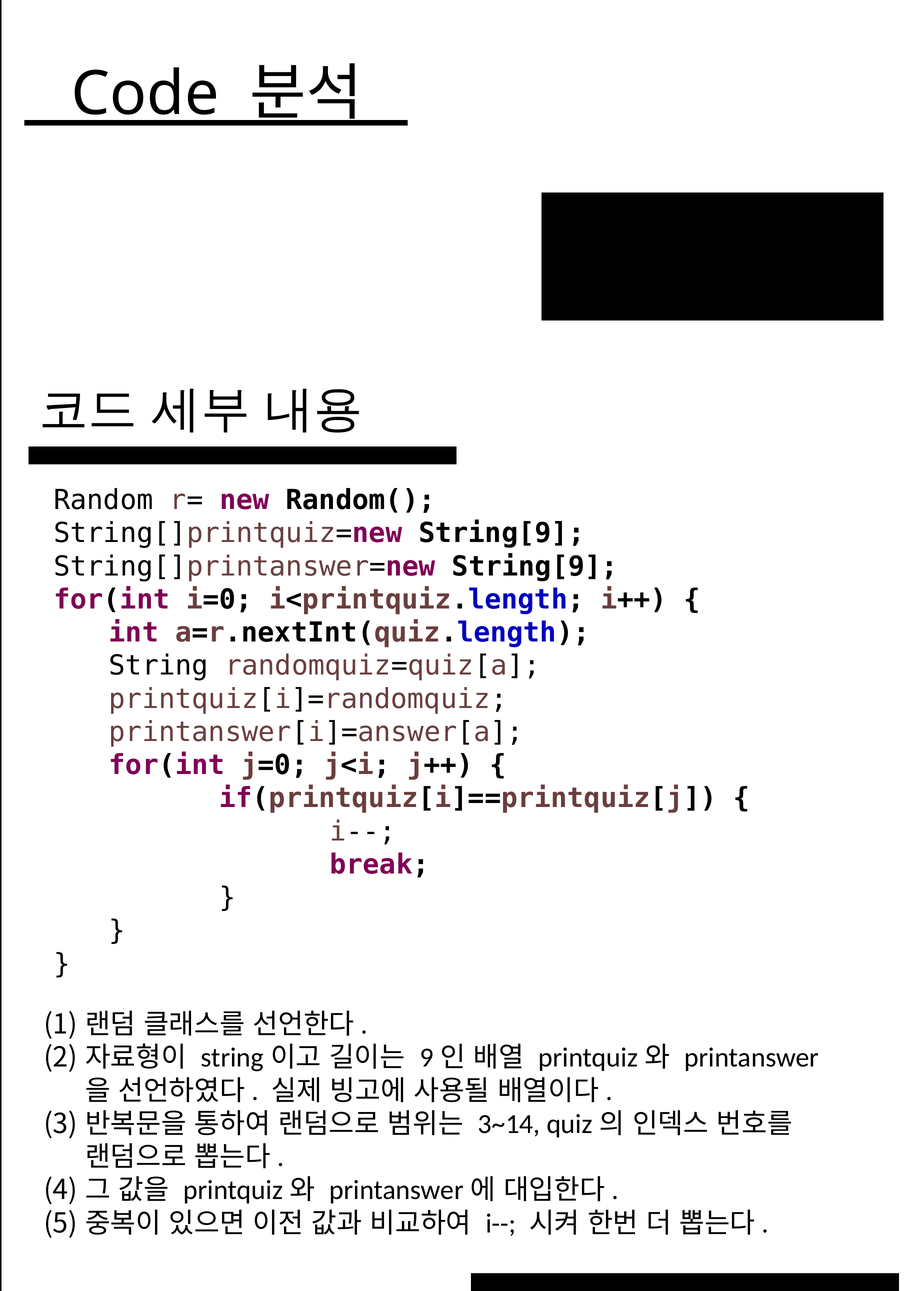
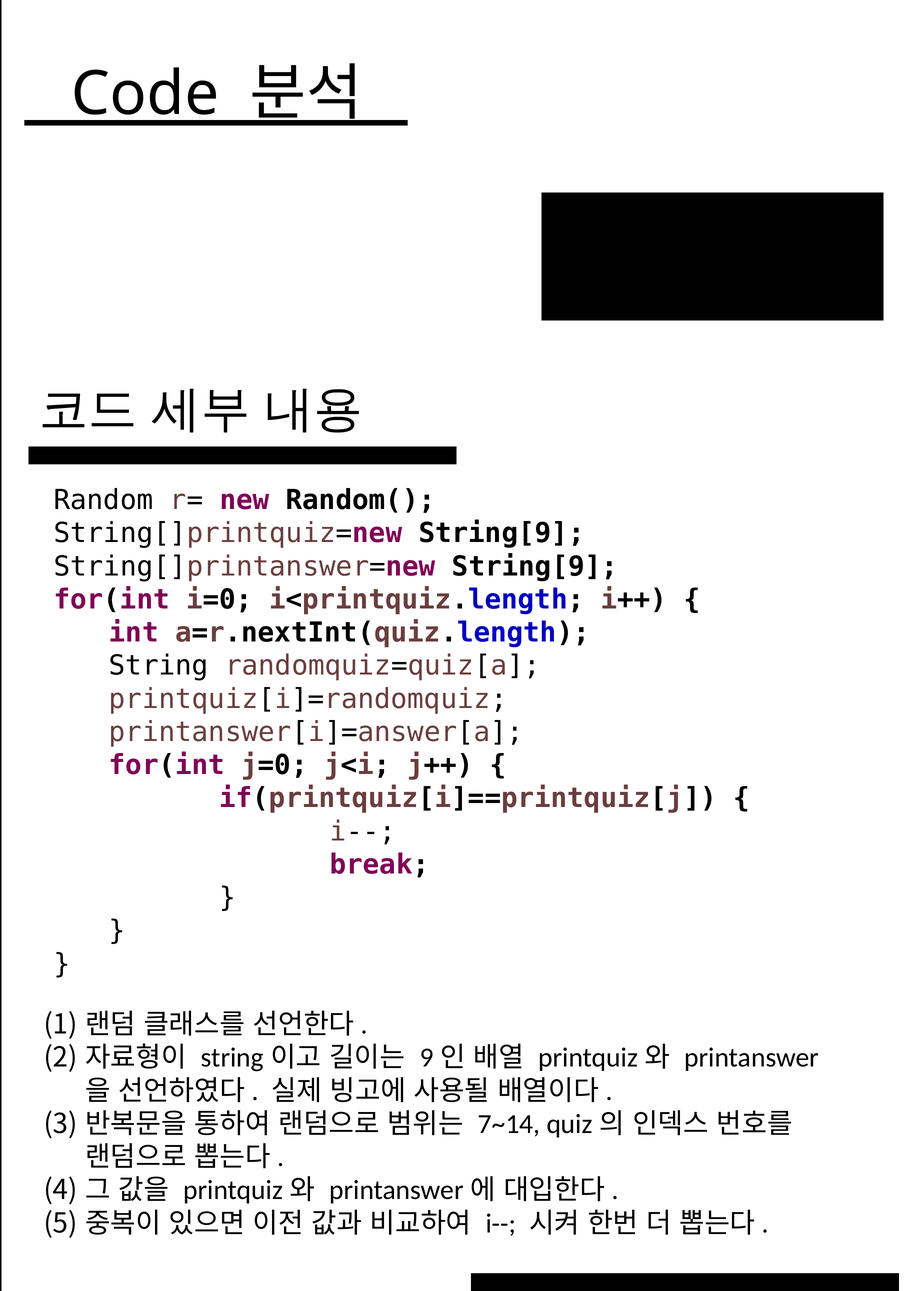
3~14: 3~14 -> 7~14
